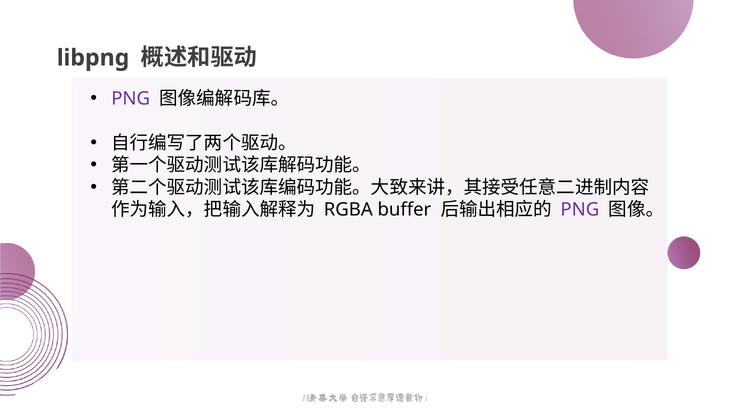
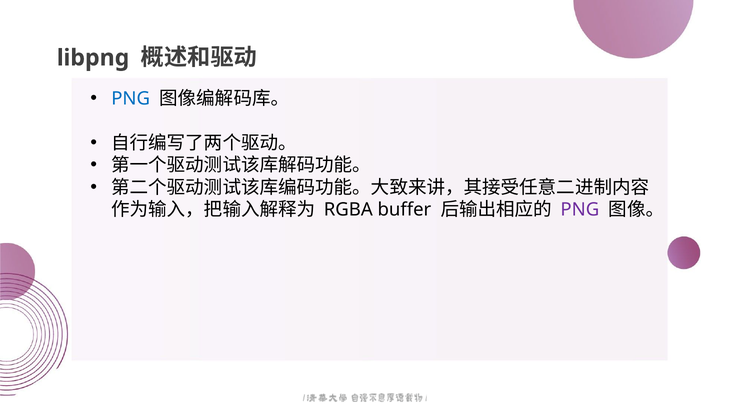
PNG at (131, 99) colour: purple -> blue
